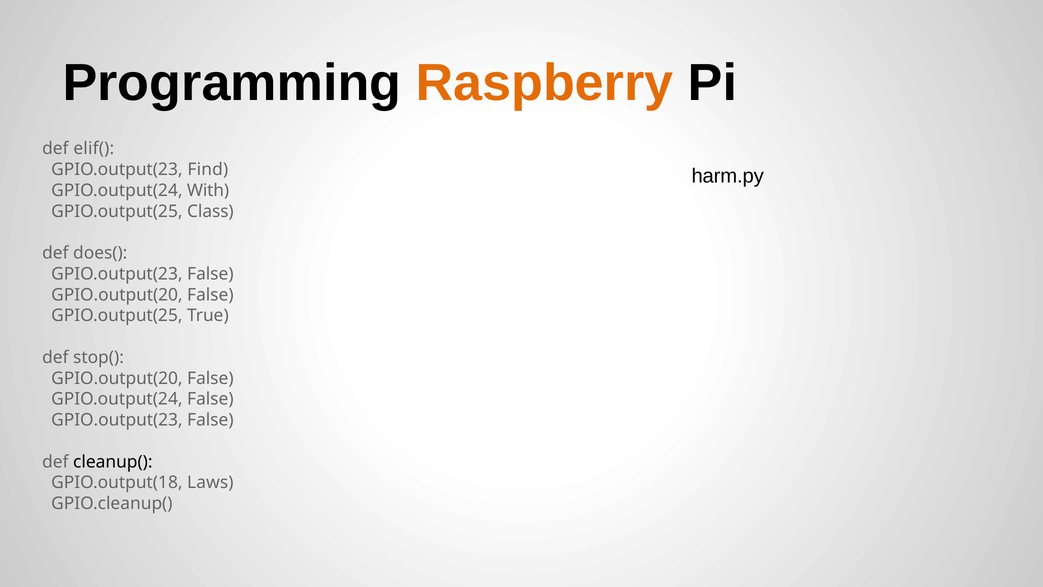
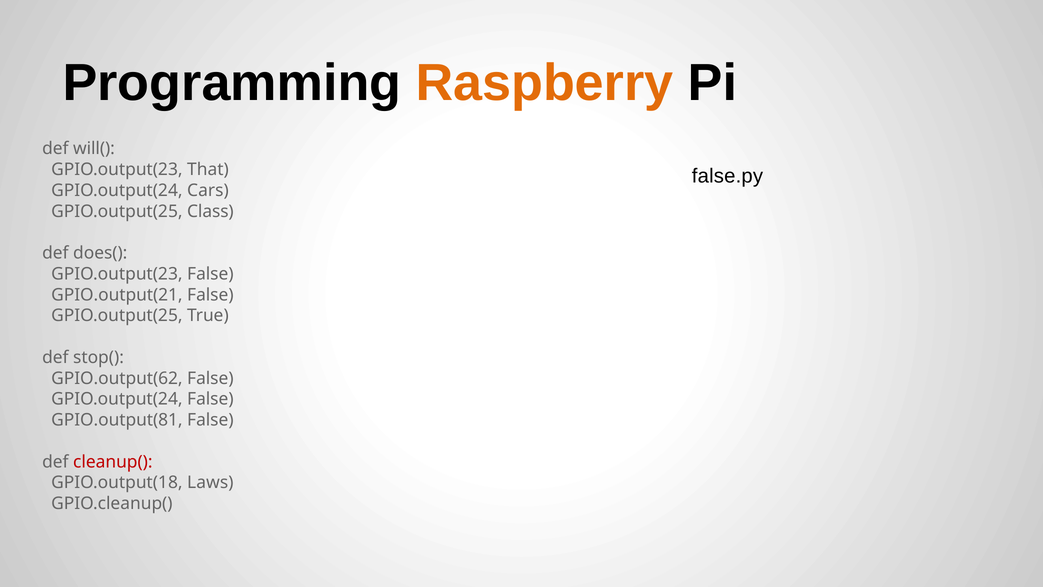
elif(: elif( -> will(
Find: Find -> That
harm.py: harm.py -> false.py
With: With -> Cars
GPIO.output(20 at (117, 295): GPIO.output(20 -> GPIO.output(21
GPIO.output(20 at (117, 378): GPIO.output(20 -> GPIO.output(62
GPIO.output(23 at (117, 420): GPIO.output(23 -> GPIO.output(81
cleanup( colour: black -> red
